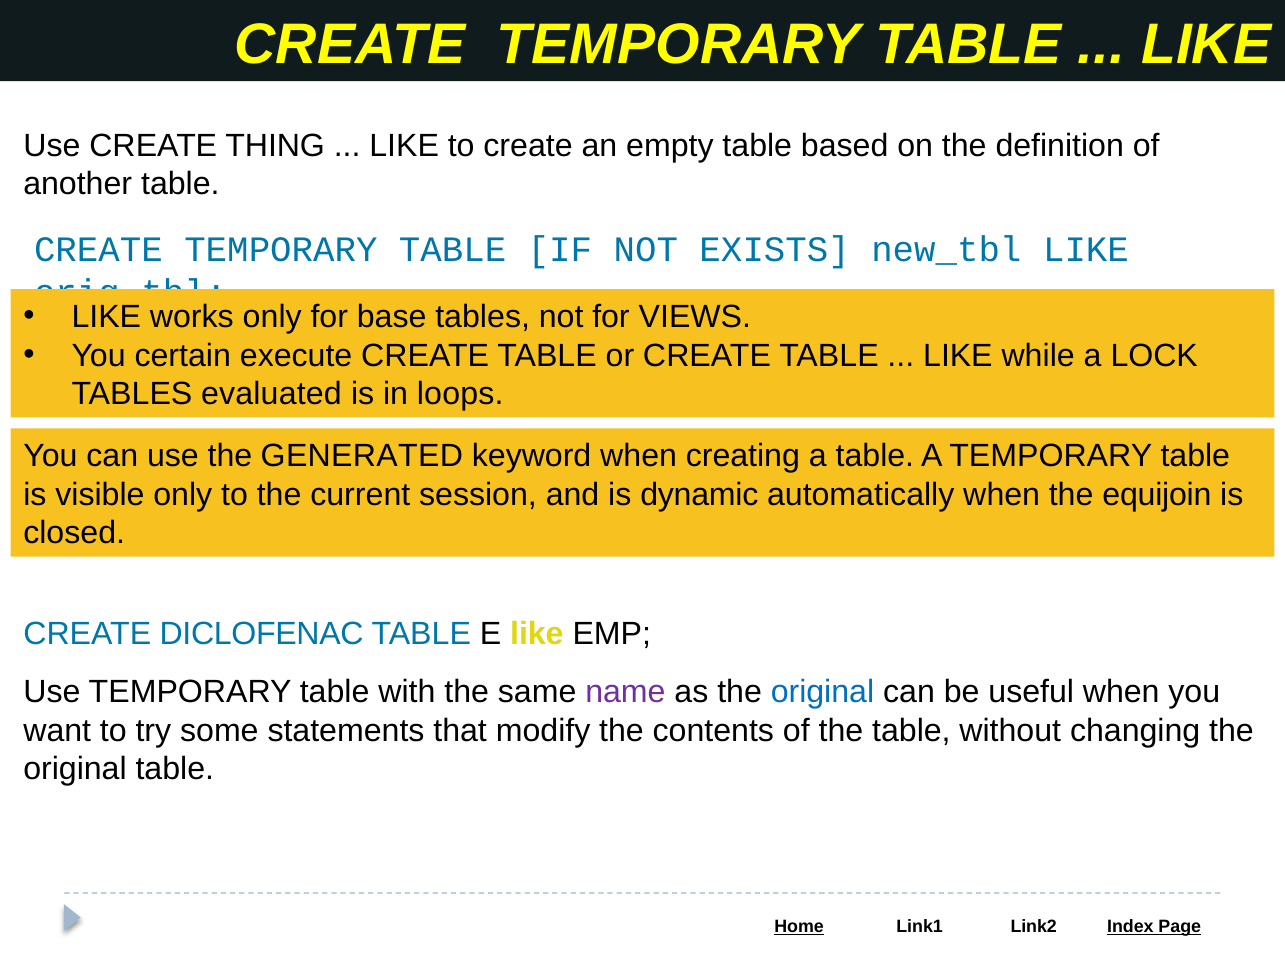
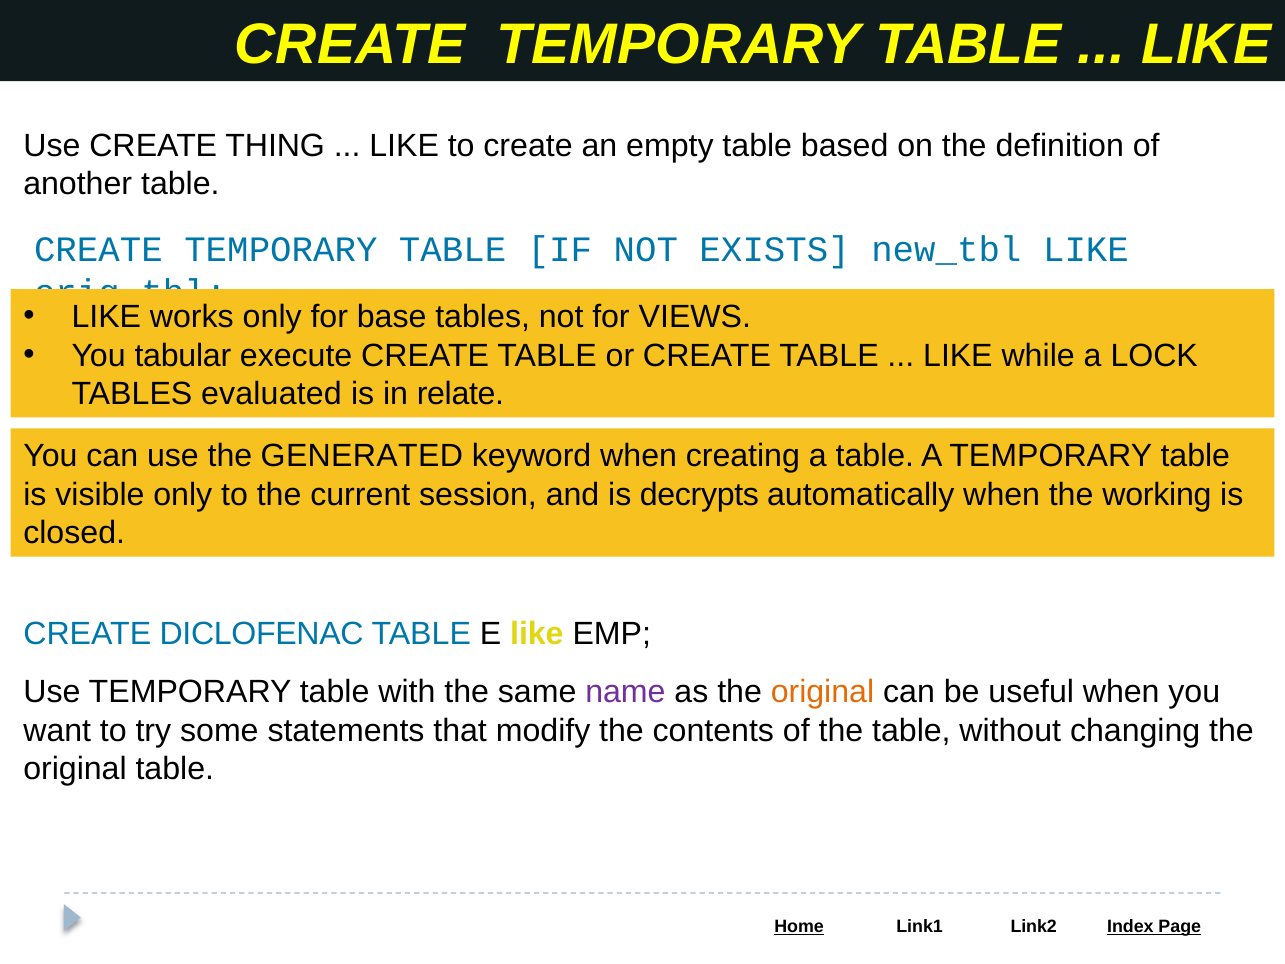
certain: certain -> tabular
loops: loops -> relate
dynamic: dynamic -> decrypts
equijoin: equijoin -> working
original at (822, 692) colour: blue -> orange
